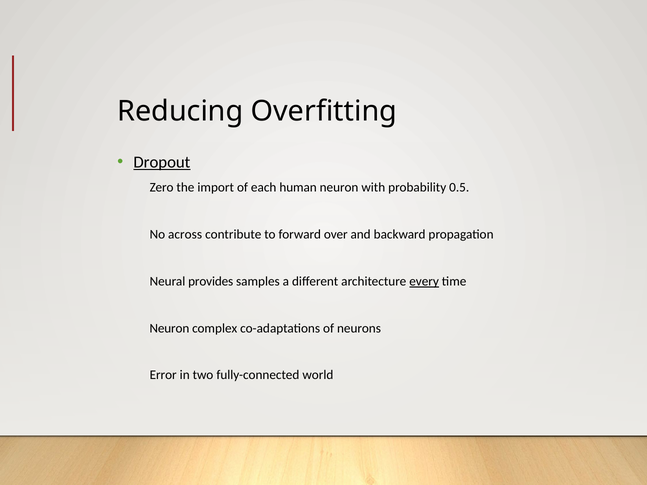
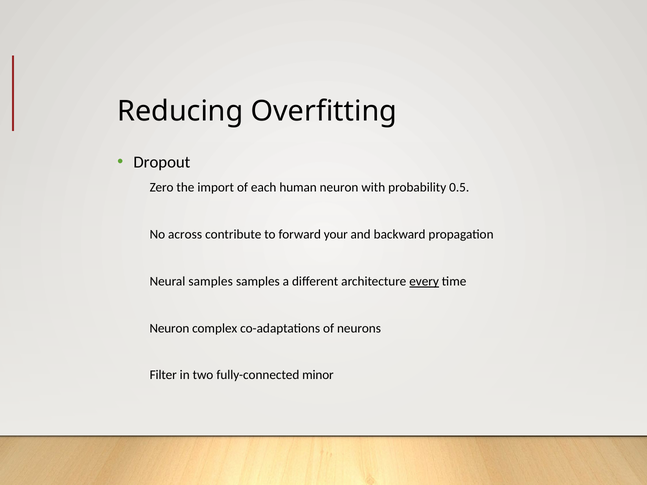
Dropout underline: present -> none
over: over -> your
Neural provides: provides -> samples
Error: Error -> Filter
world: world -> minor
